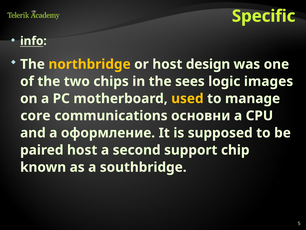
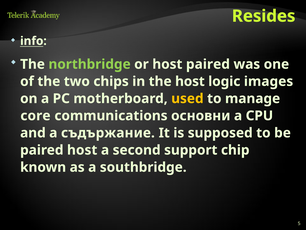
Specific: Specific -> Resides
northbridge colour: yellow -> light green
host design: design -> paired
the sees: sees -> host
оформление: оформление -> съдържание
